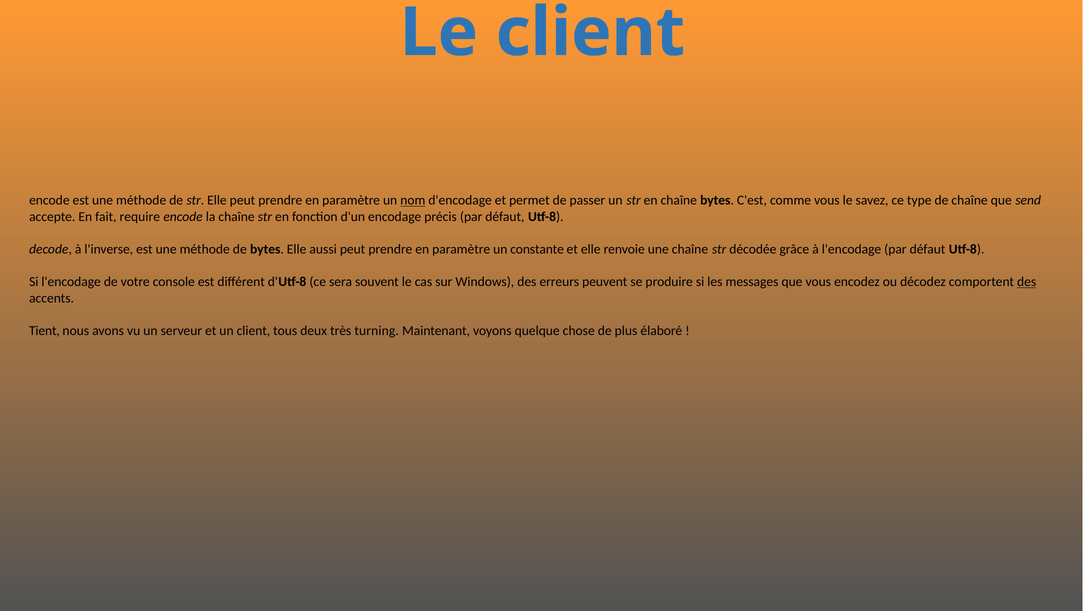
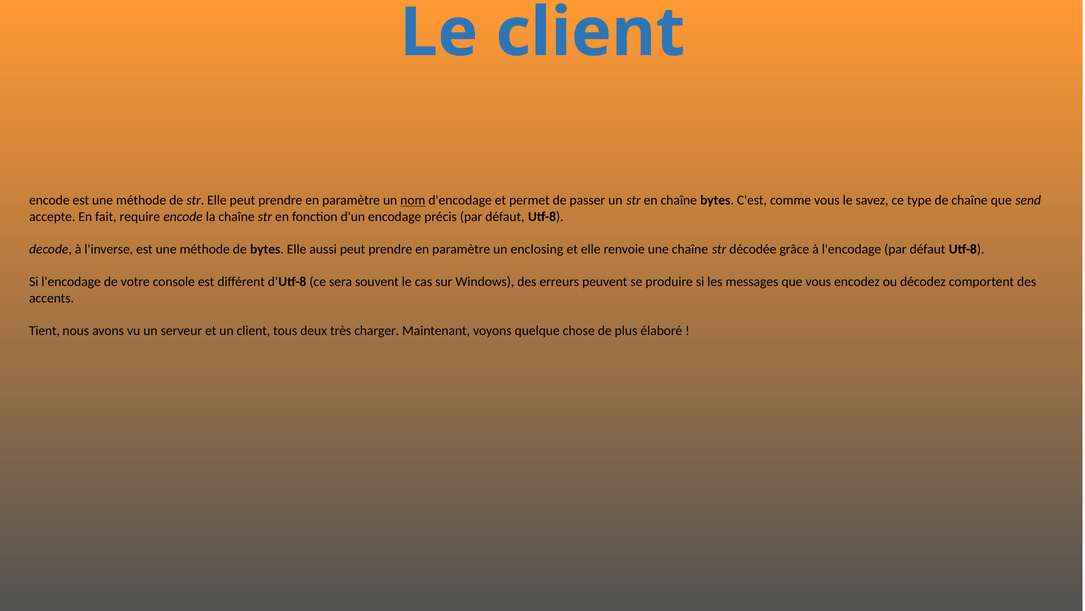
constante: constante -> enclosing
des at (1027, 282) underline: present -> none
turning: turning -> charger
